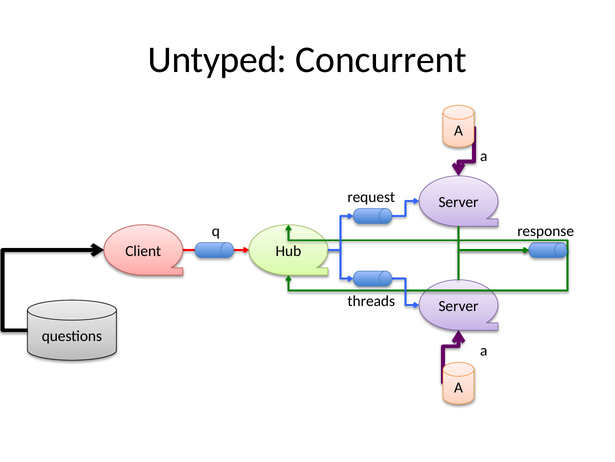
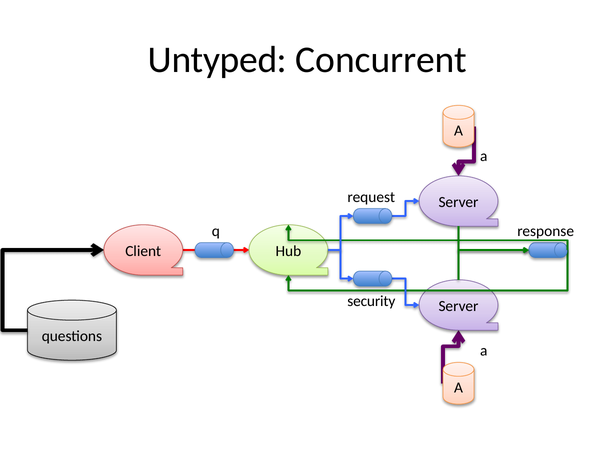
threads: threads -> security
